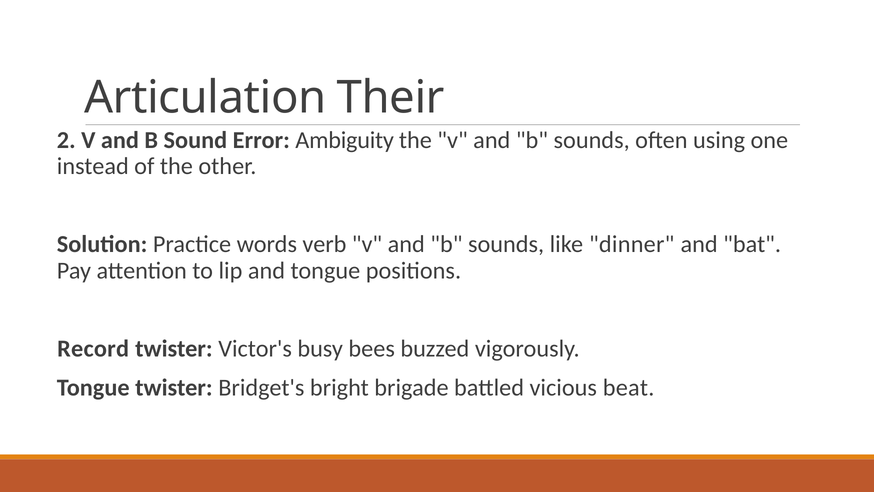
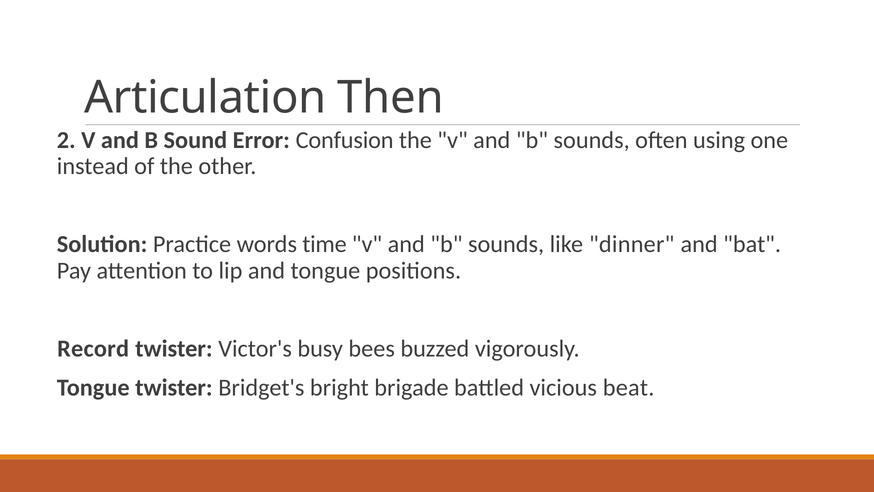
Their: Their -> Then
Ambiguity: Ambiguity -> Confusion
verb: verb -> time
